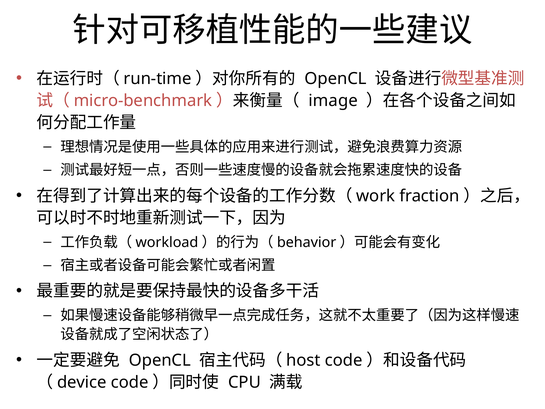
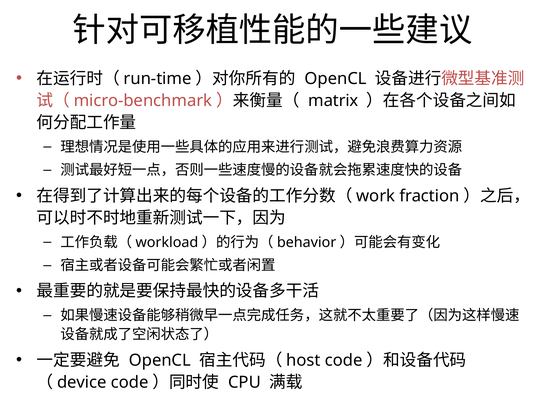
image: image -> matrix
